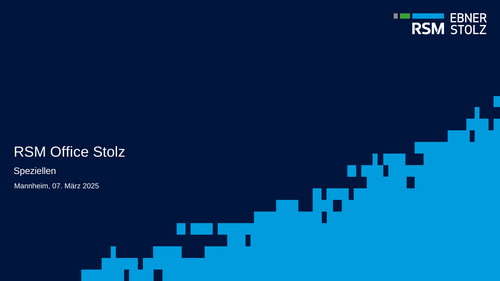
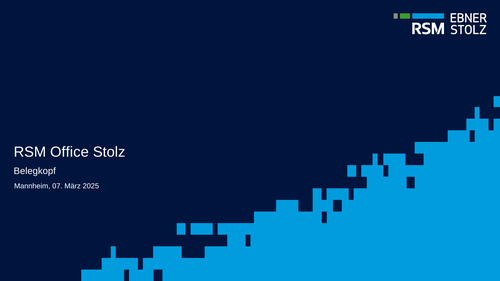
Speziellen: Speziellen -> Belegkopf
